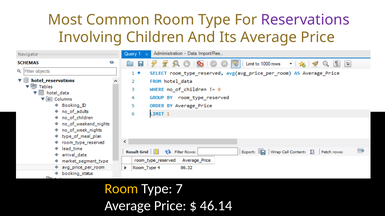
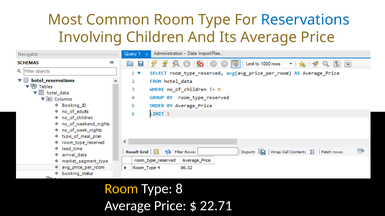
Reservations colour: purple -> blue
7: 7 -> 8
46.14: 46.14 -> 22.71
